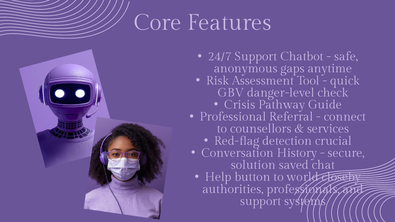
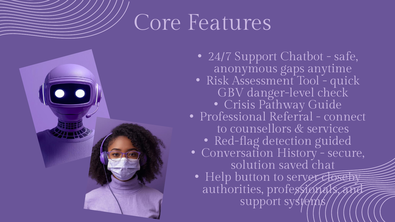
crucial: crucial -> guided
world: world -> server
